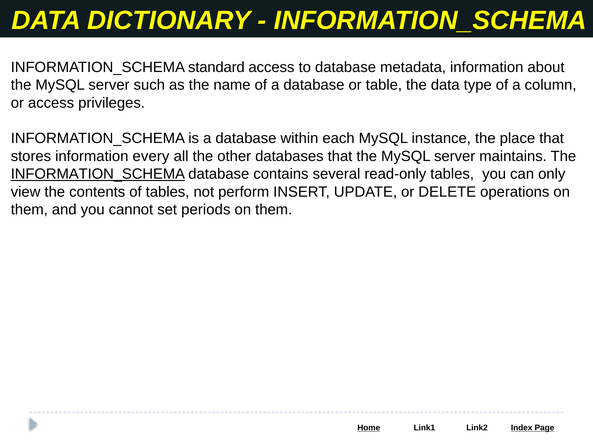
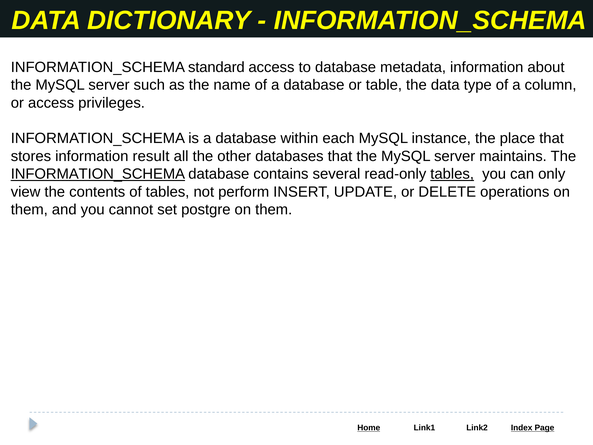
every: every -> result
tables at (452, 174) underline: none -> present
periods: periods -> postgre
